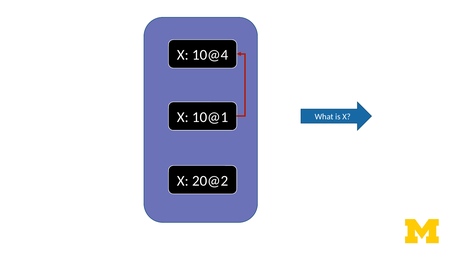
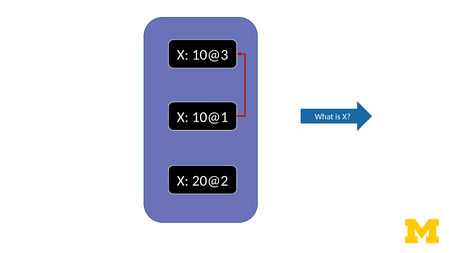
10@4: 10@4 -> 10@3
